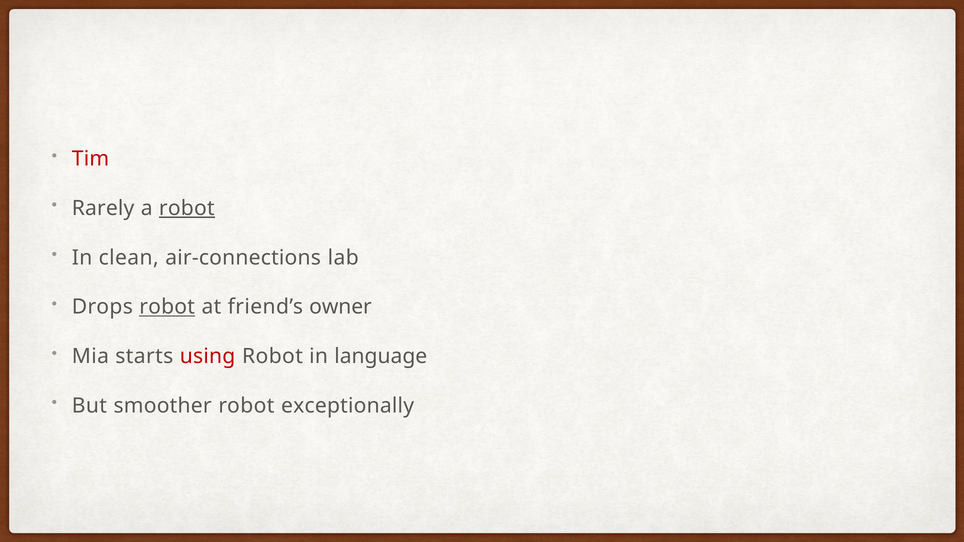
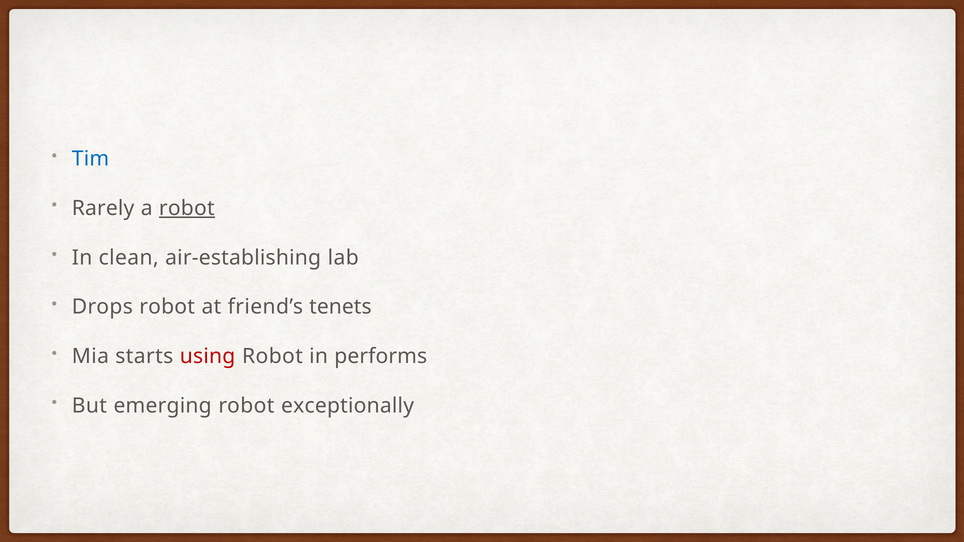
Tim colour: red -> blue
air-connections: air-connections -> air-establishing
robot at (167, 307) underline: present -> none
owner: owner -> tenets
language: language -> performs
smoother: smoother -> emerging
